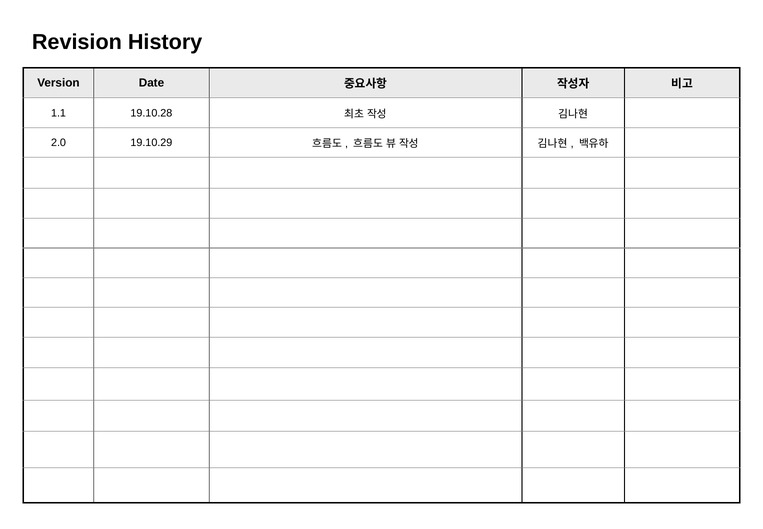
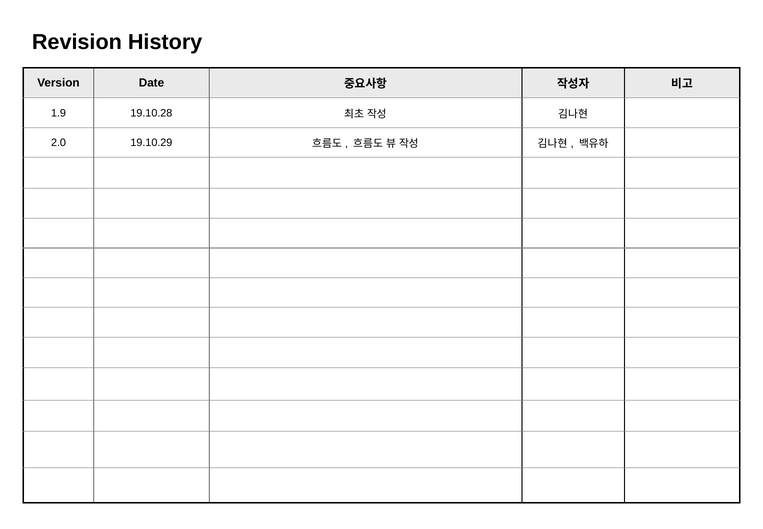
1.1: 1.1 -> 1.9
